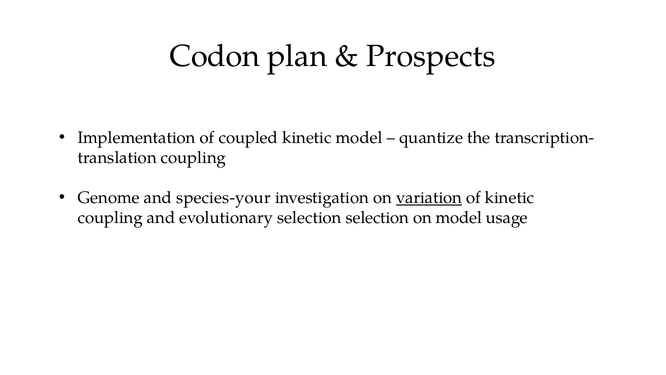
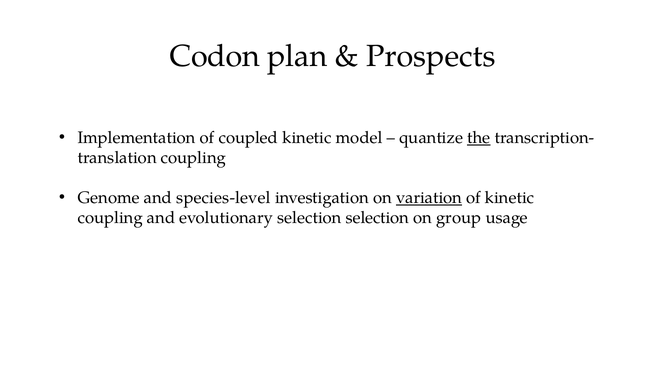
the underline: none -> present
species-your: species-your -> species-level
on model: model -> group
